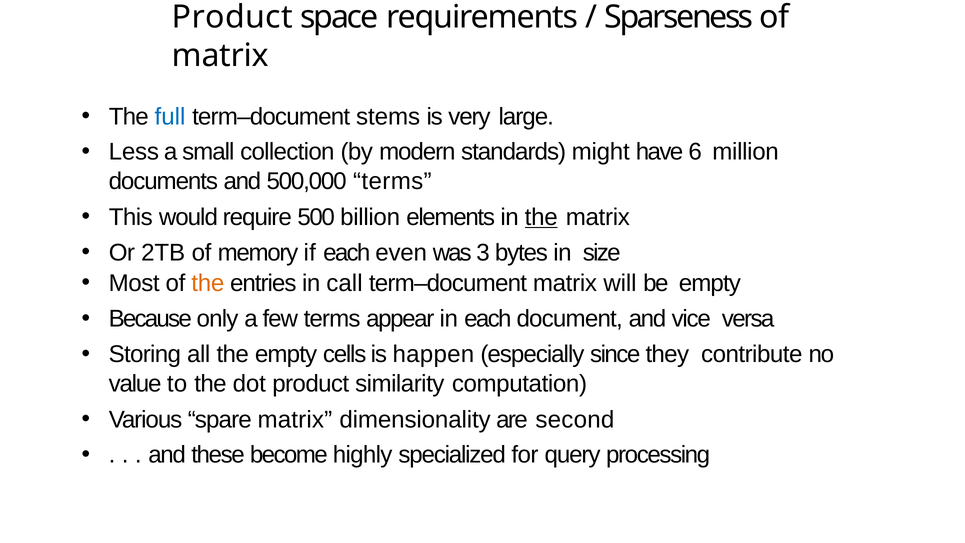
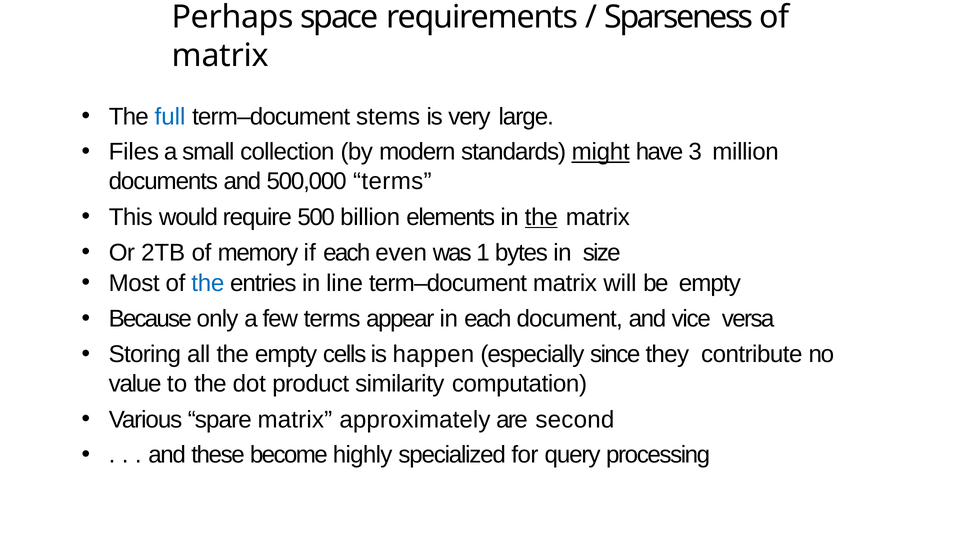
Product at (232, 17): Product -> Perhaps
Less: Less -> Files
might underline: none -> present
6: 6 -> 3
3: 3 -> 1
the at (208, 283) colour: orange -> blue
call: call -> line
dimensionality: dimensionality -> approximately
